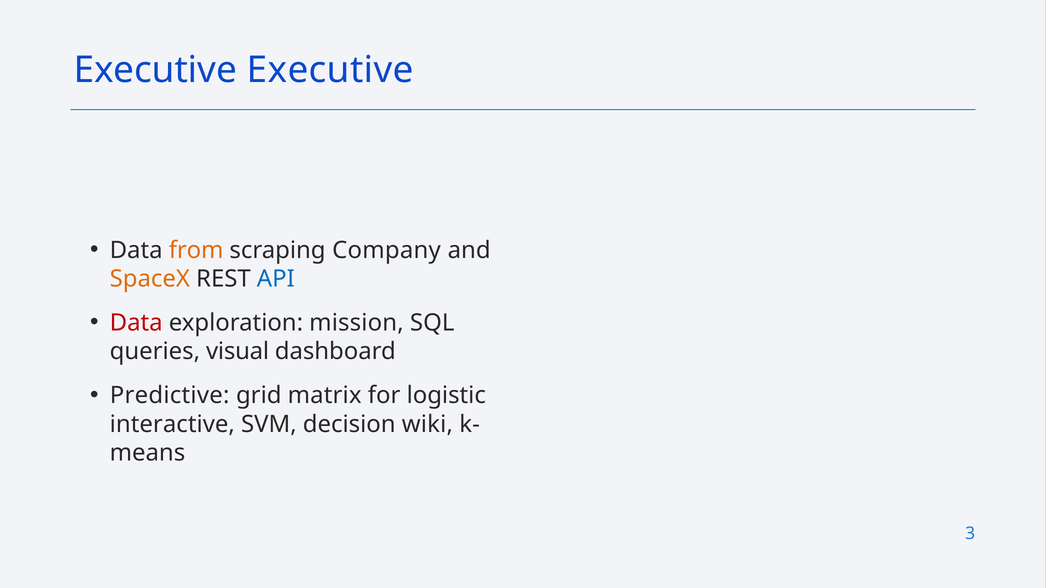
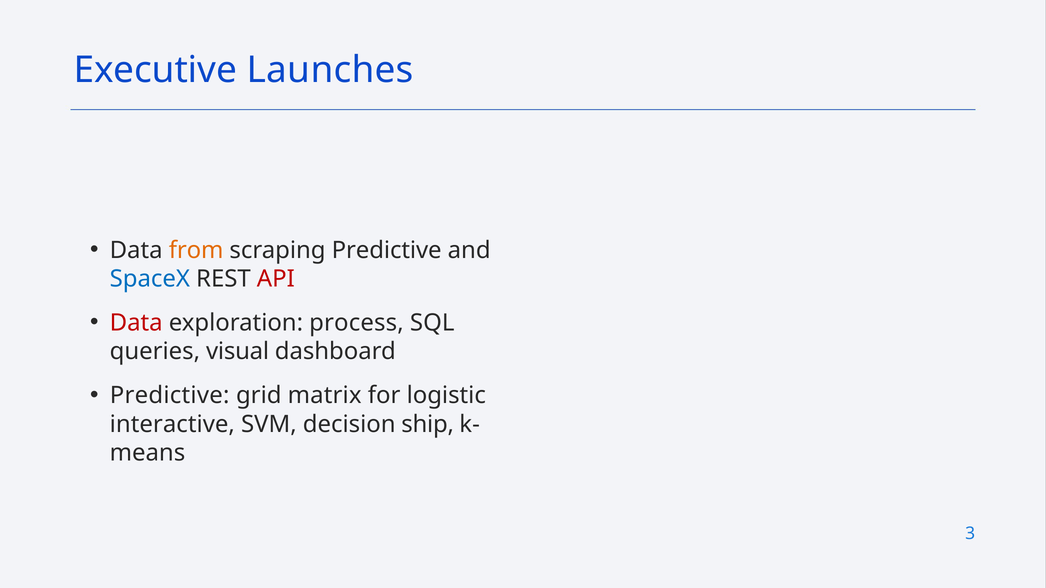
Executive Executive: Executive -> Launches
scraping Company: Company -> Predictive
SpaceX colour: orange -> blue
API colour: blue -> red
mission: mission -> process
wiki: wiki -> ship
